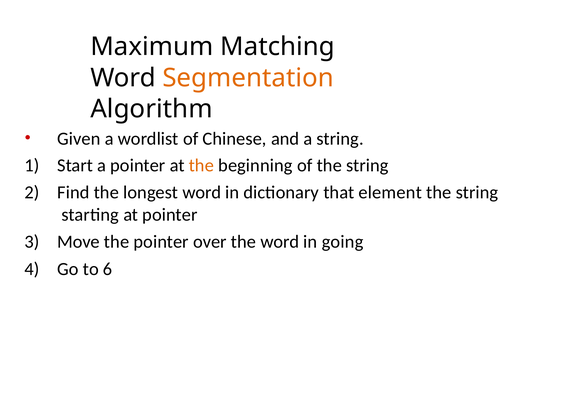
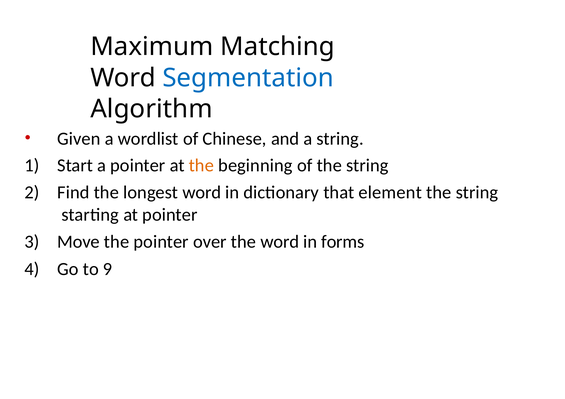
Segmentation colour: orange -> blue
going: going -> forms
6: 6 -> 9
